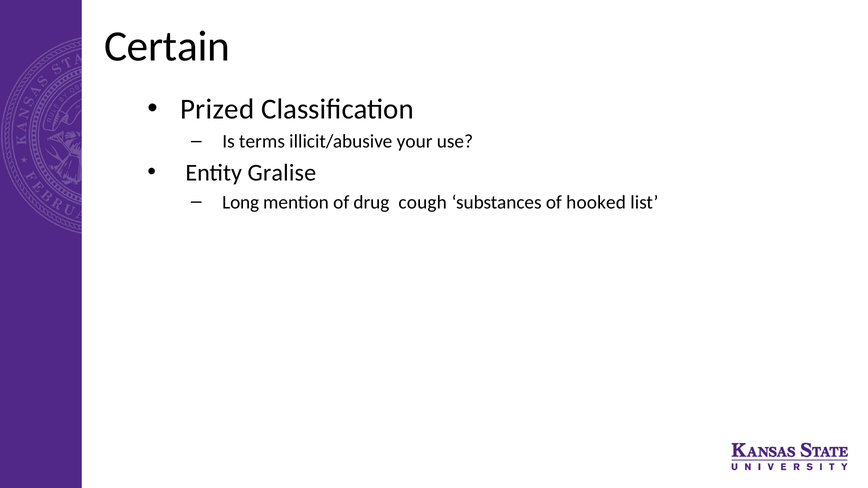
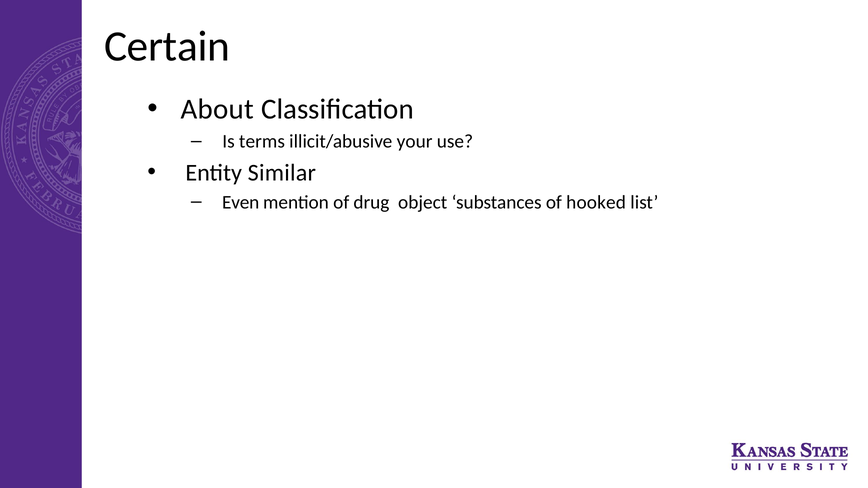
Prized: Prized -> About
Gralise: Gralise -> Similar
Long: Long -> Even
cough: cough -> object
